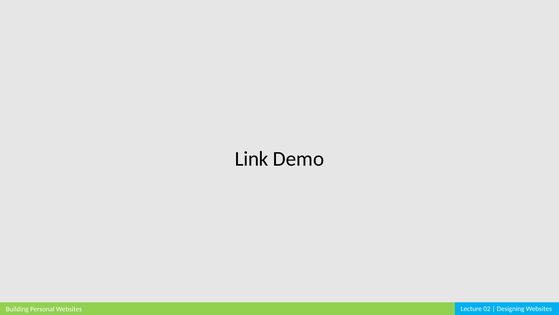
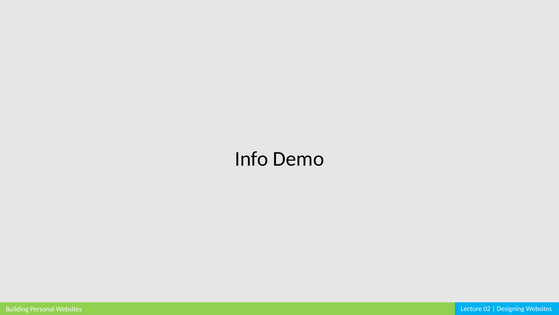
Link: Link -> Info
